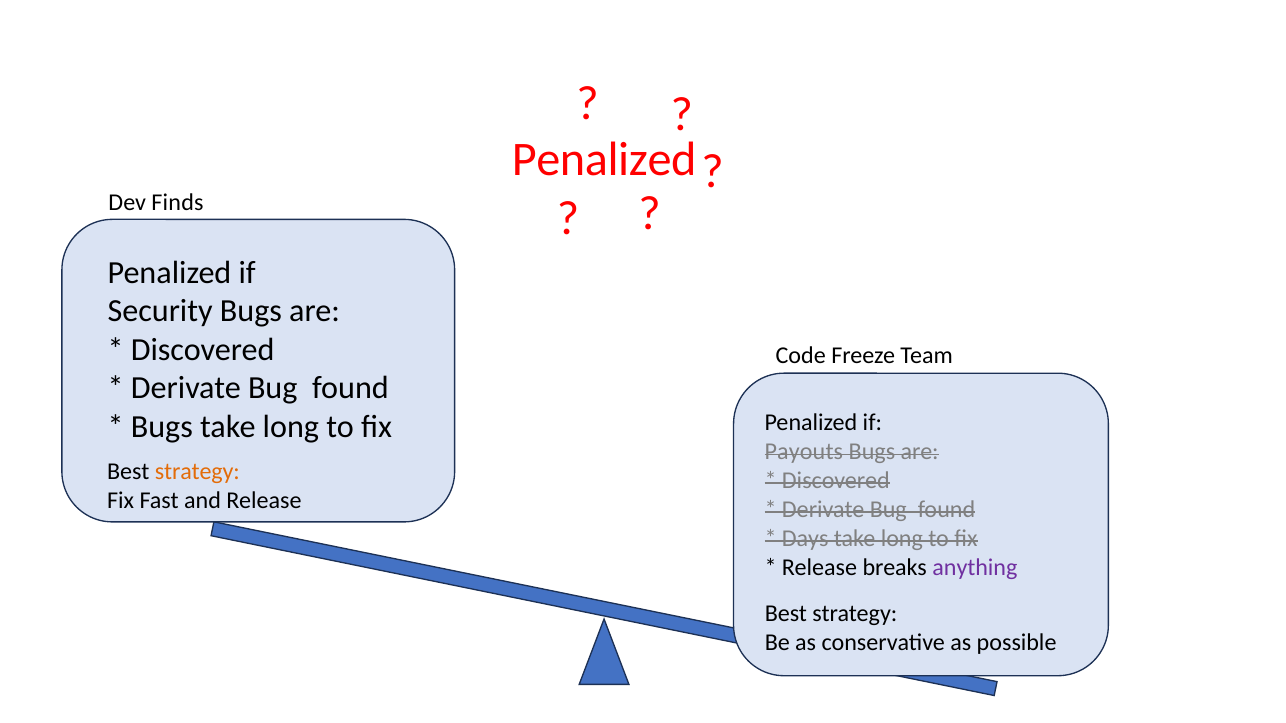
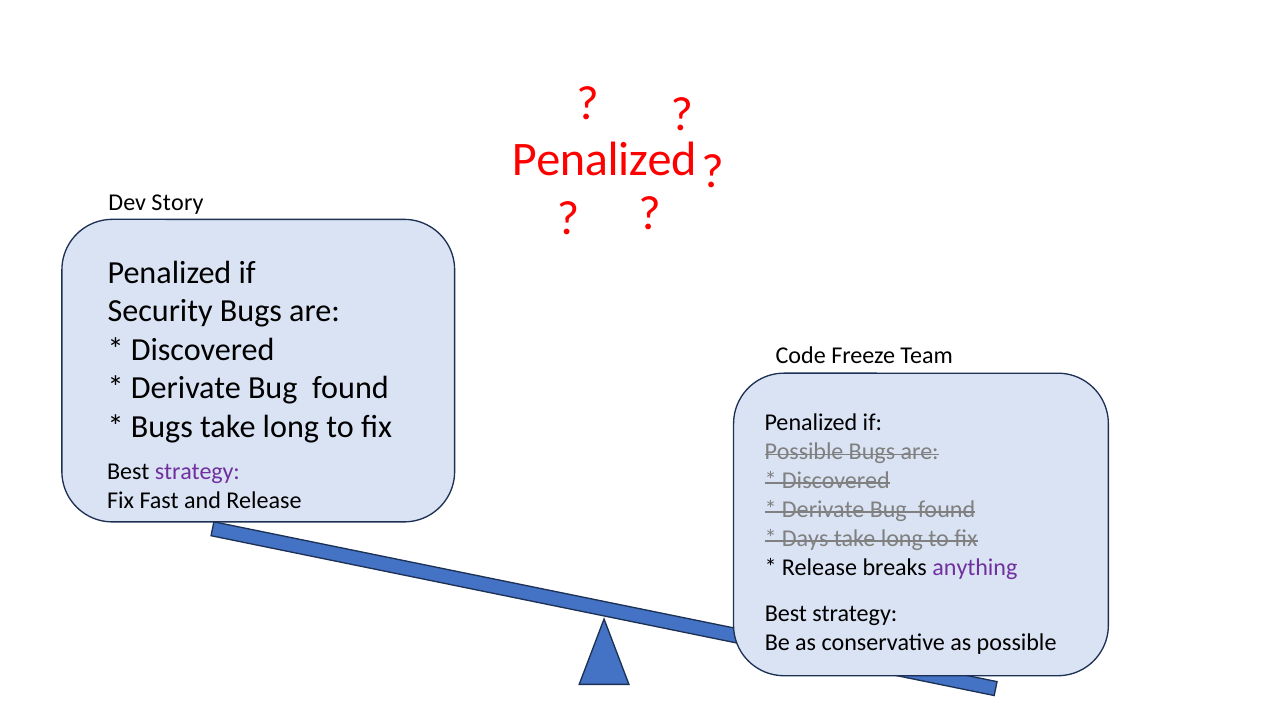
Finds: Finds -> Story
Payouts at (804, 452): Payouts -> Possible
strategy at (197, 472) colour: orange -> purple
